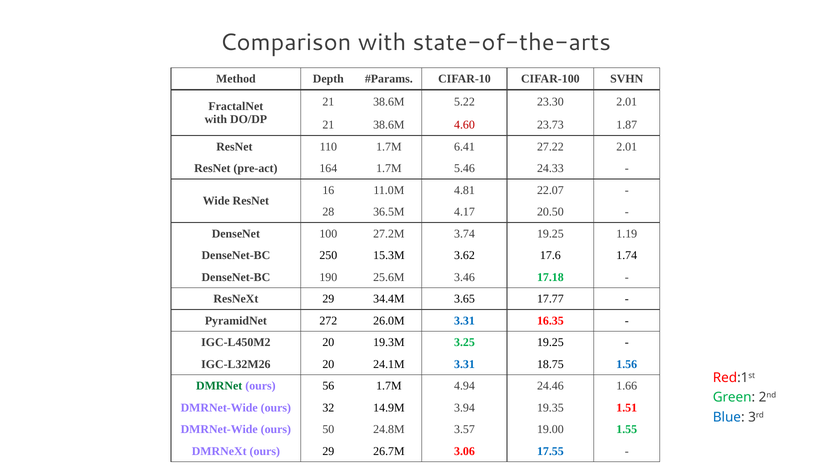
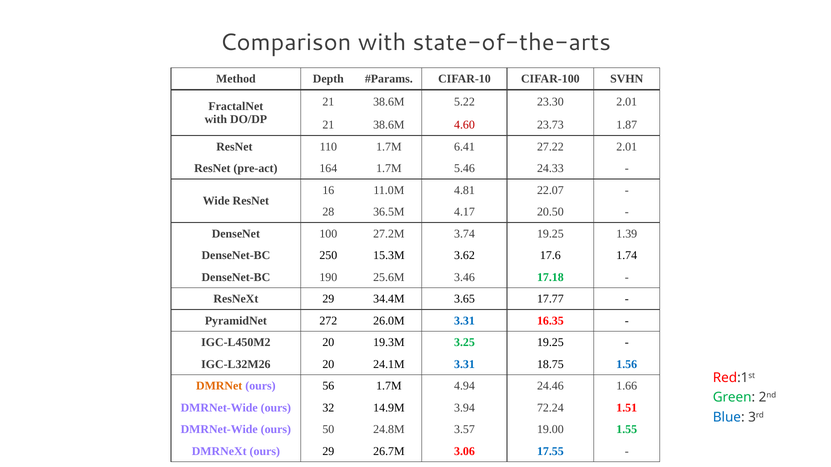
1.19: 1.19 -> 1.39
DMRNet colour: green -> orange
19.35: 19.35 -> 72.24
